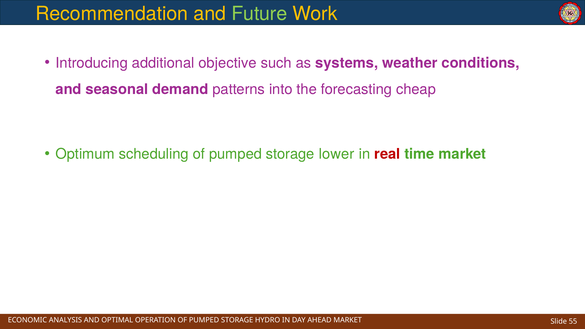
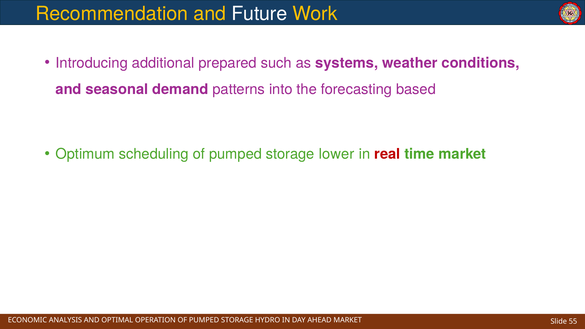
Future colour: light green -> white
objective: objective -> prepared
cheap: cheap -> based
